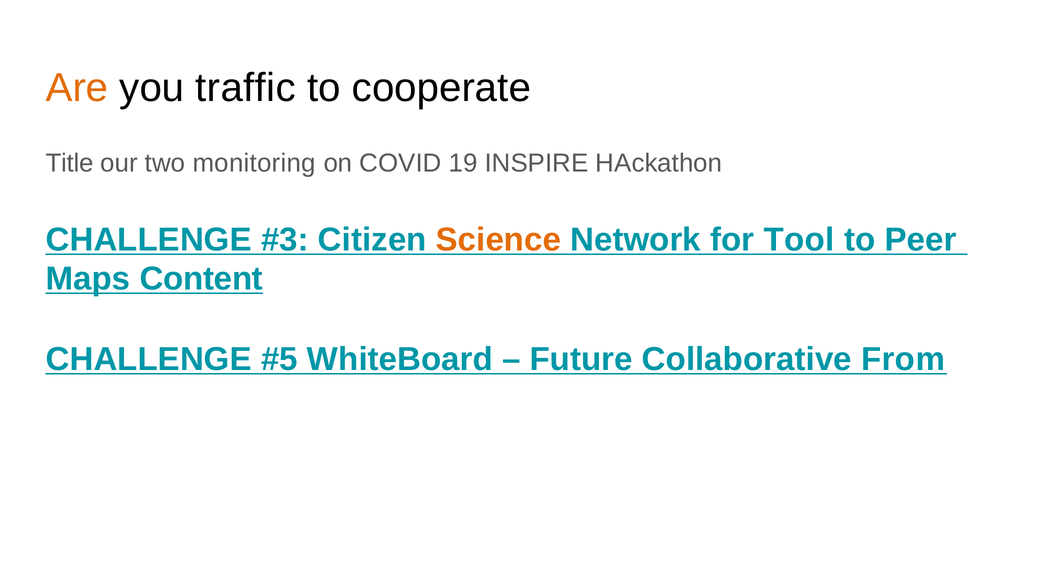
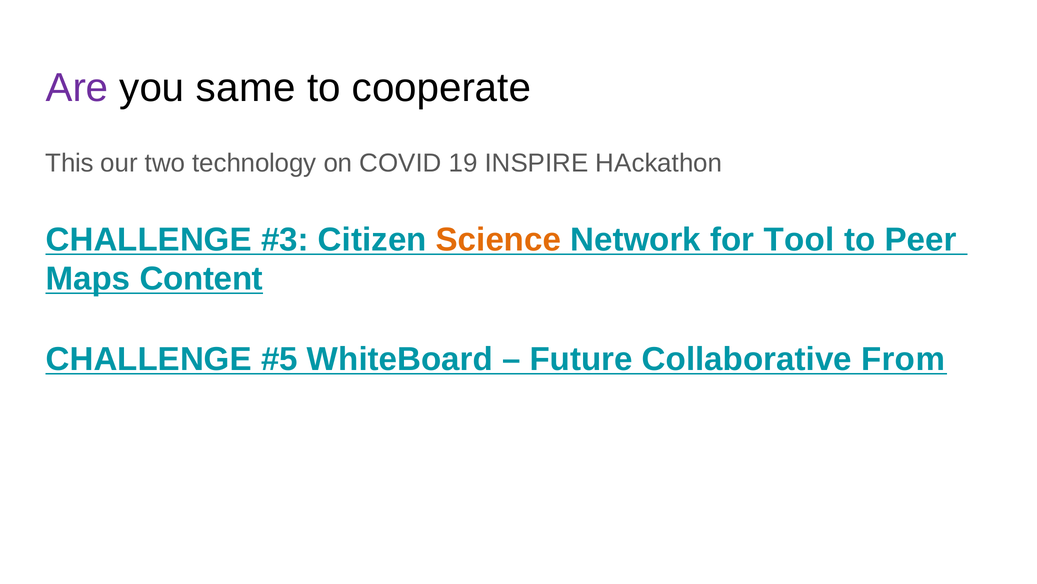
Are colour: orange -> purple
traffic: traffic -> same
Title: Title -> This
monitoring: monitoring -> technology
